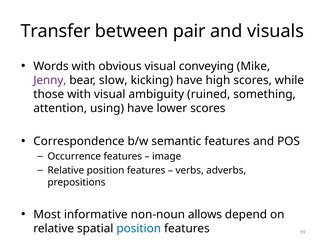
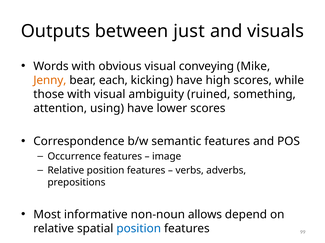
Transfer: Transfer -> Outputs
pair: pair -> just
Jenny colour: purple -> orange
slow: slow -> each
